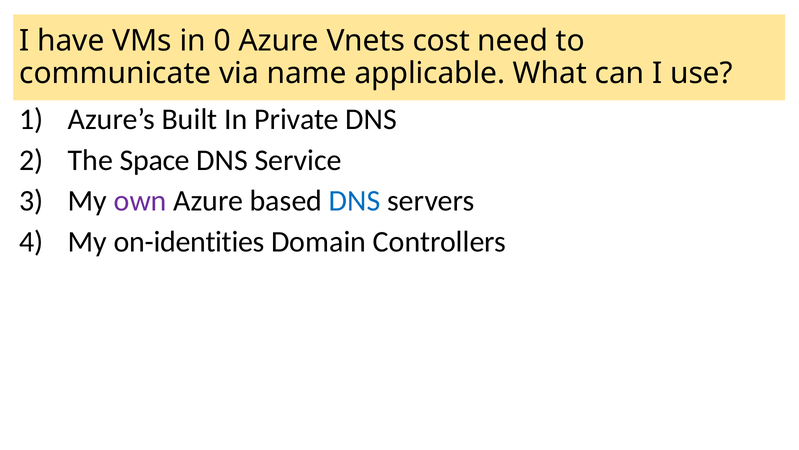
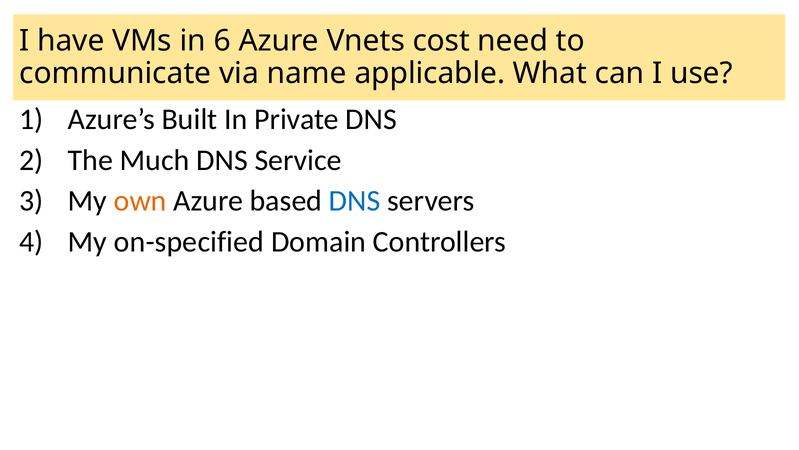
0: 0 -> 6
Space: Space -> Much
own colour: purple -> orange
on-identities: on-identities -> on-specified
